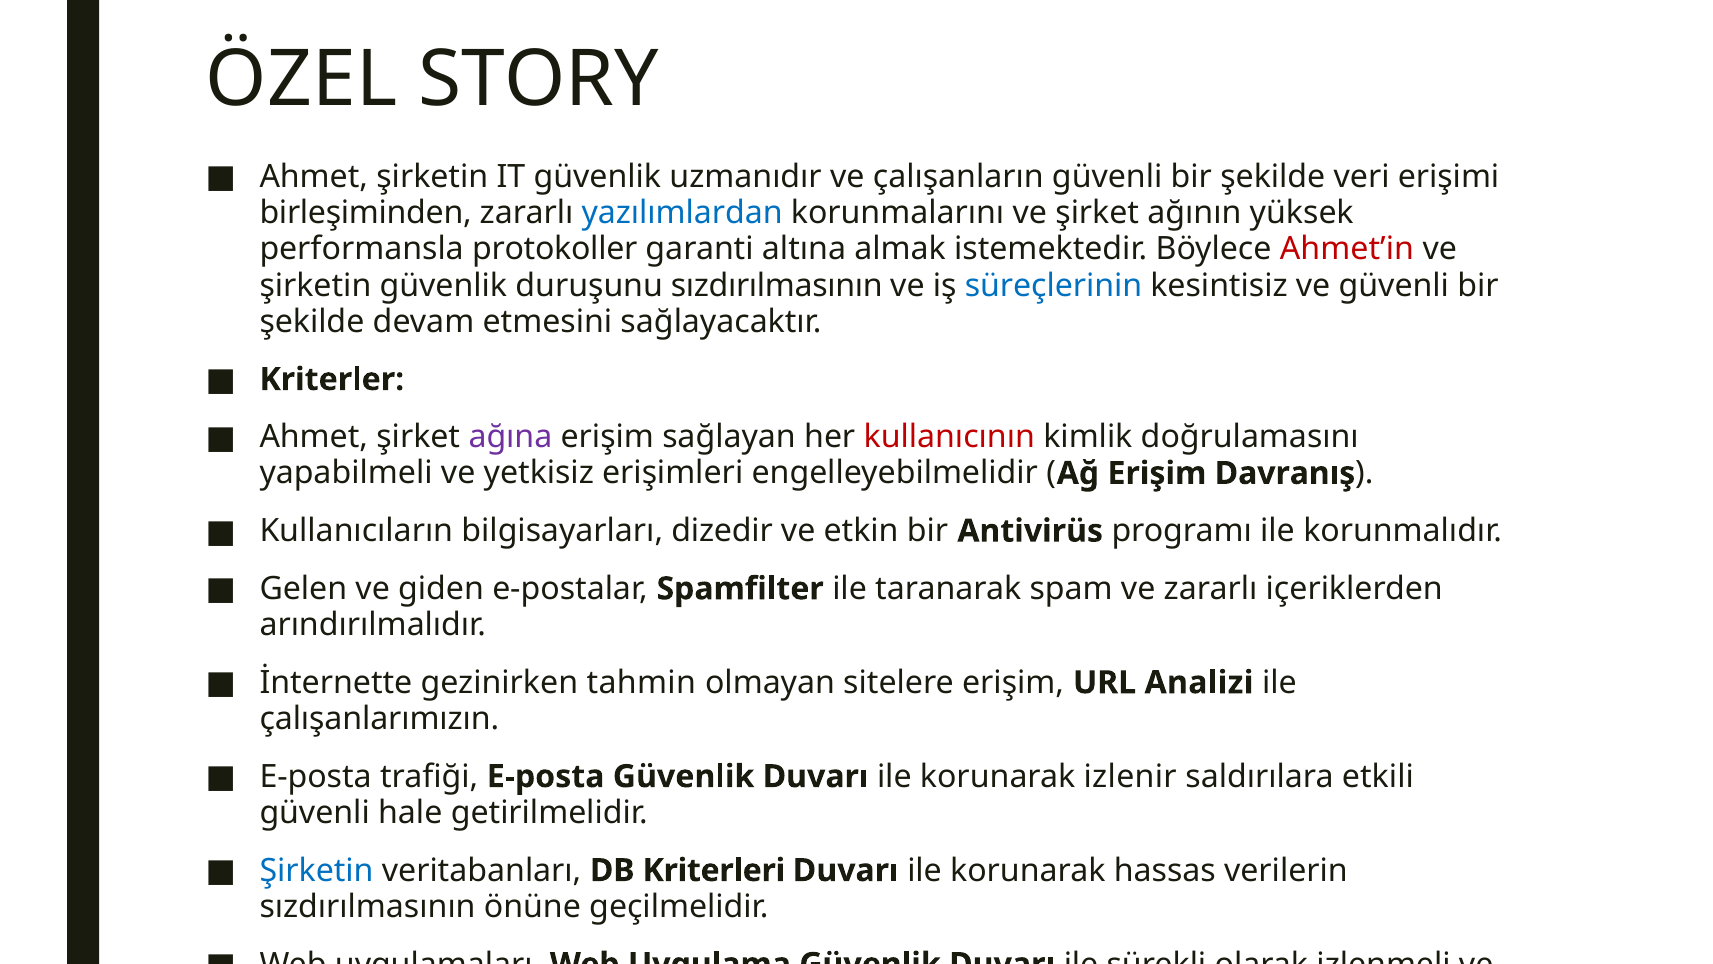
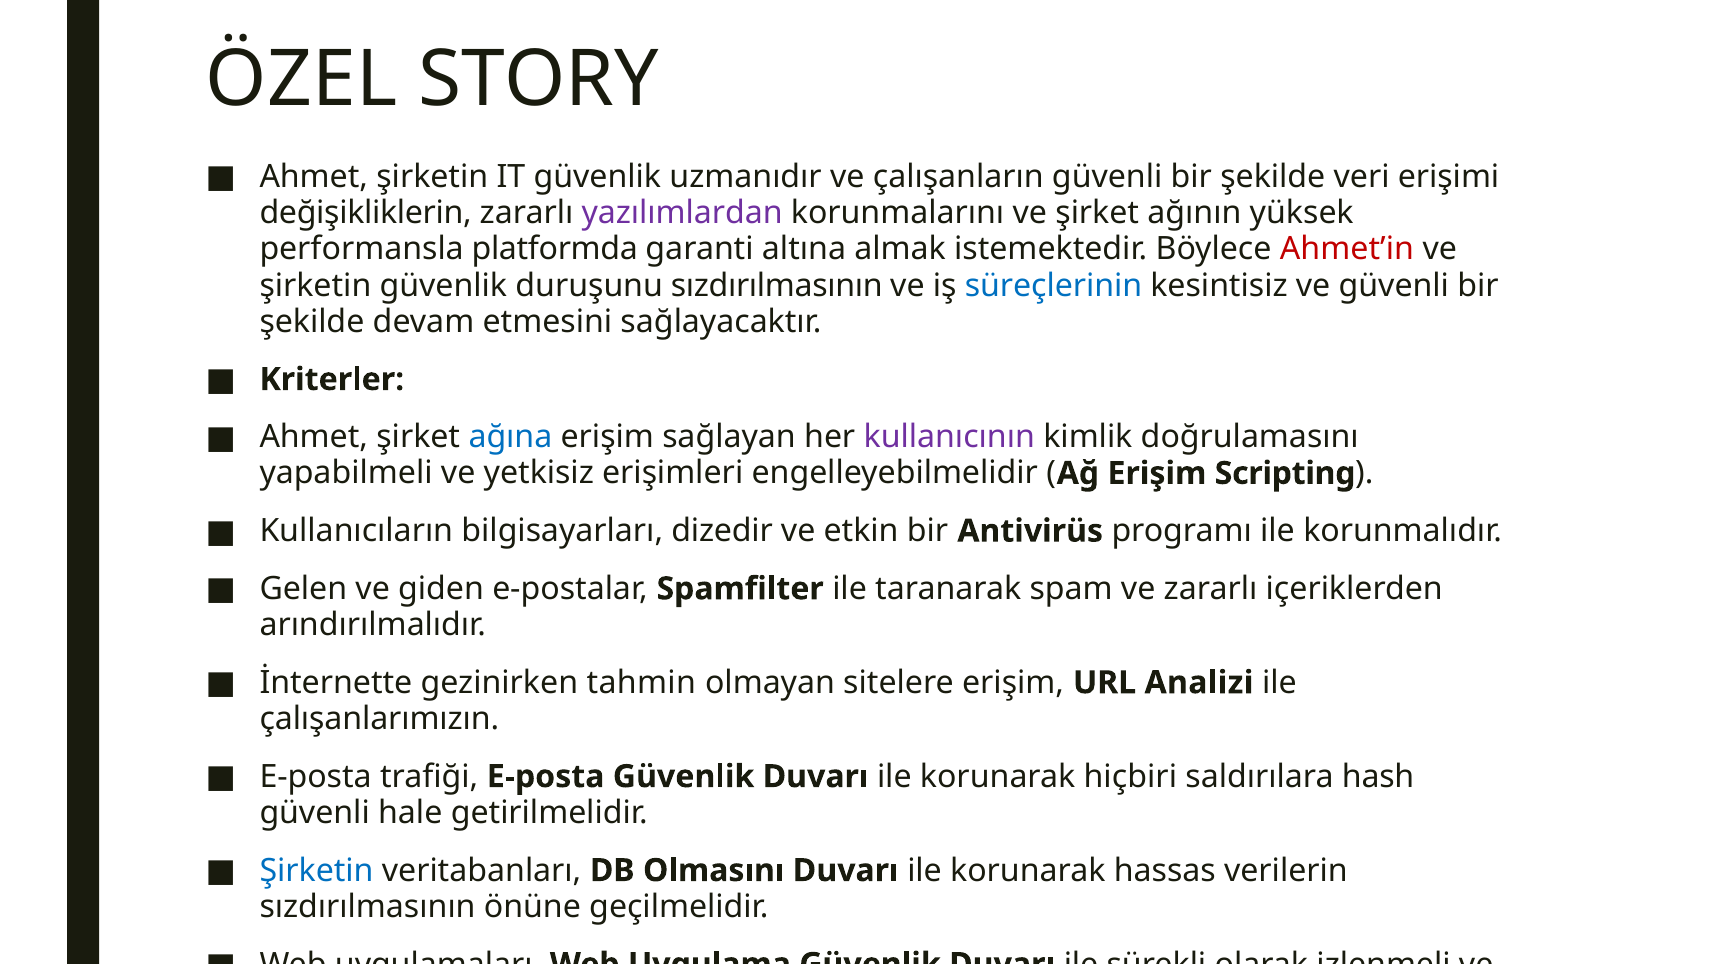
birleşiminden: birleşiminden -> değişikliklerin
yazılımlardan colour: blue -> purple
protokoller: protokoller -> platformda
ağına colour: purple -> blue
kullanıcının colour: red -> purple
Davranış: Davranış -> Scripting
izlenir: izlenir -> hiçbiri
etkili: etkili -> hash
Kriterleri: Kriterleri -> Olmasını
